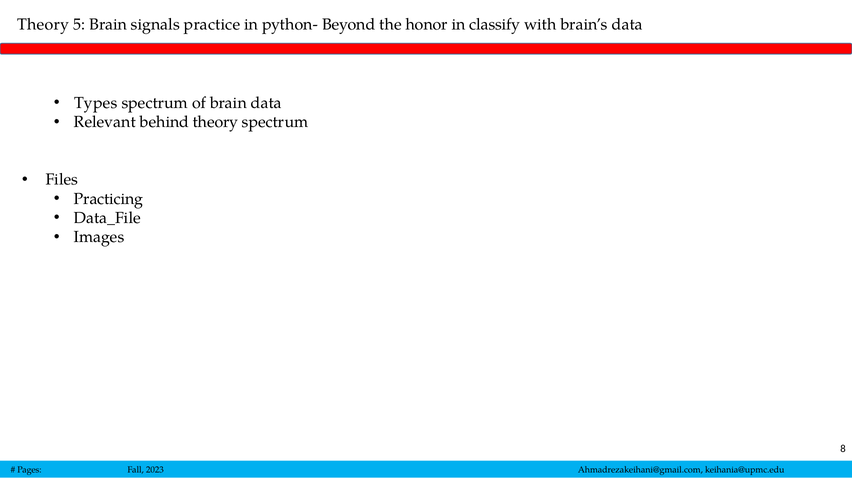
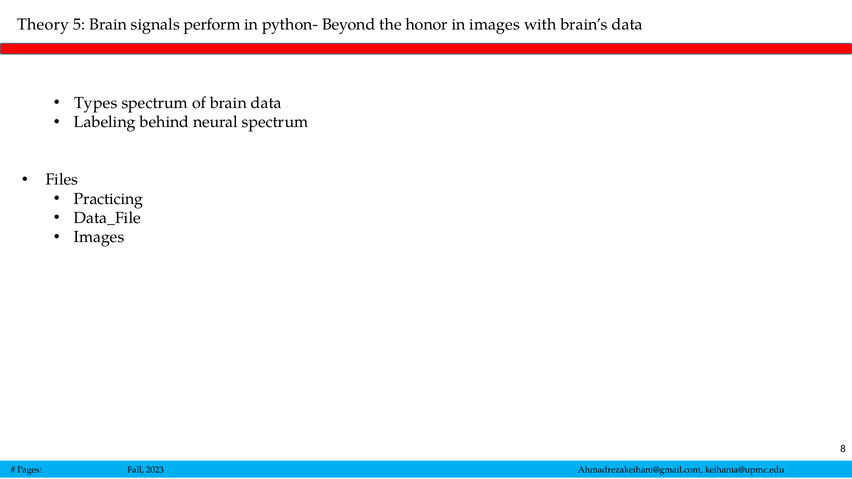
practice: practice -> perform
in classify: classify -> images
Relevant: Relevant -> Labeling
behind theory: theory -> neural
